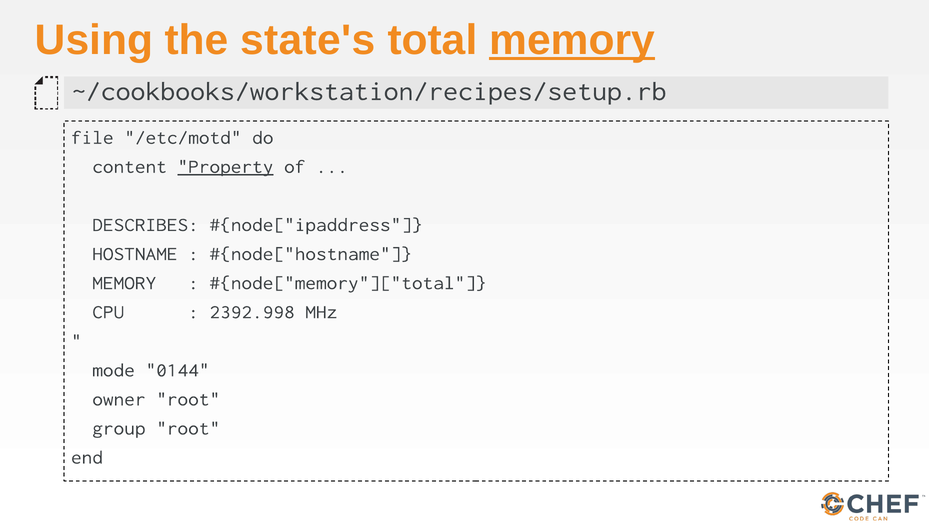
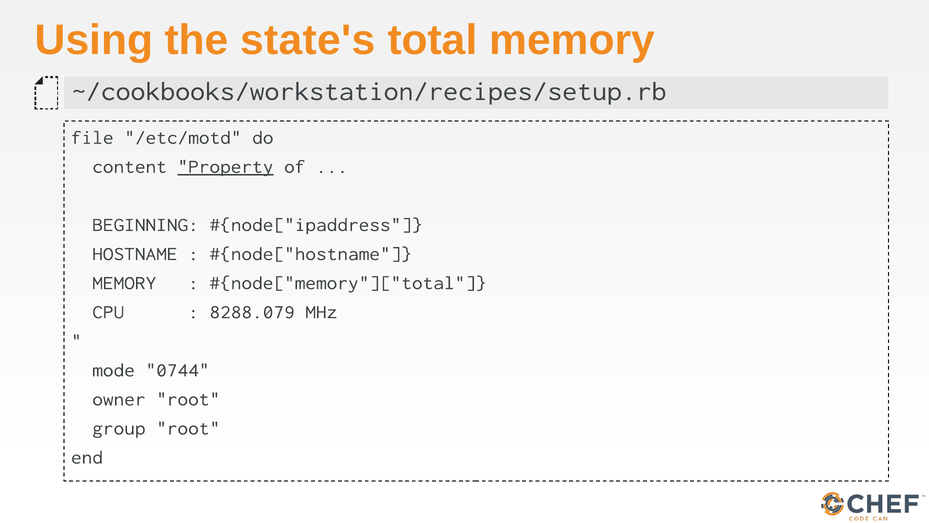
memory at (572, 40) underline: present -> none
DESCRIBES: DESCRIBES -> BEGINNING
2392.998: 2392.998 -> 8288.079
0144: 0144 -> 0744
